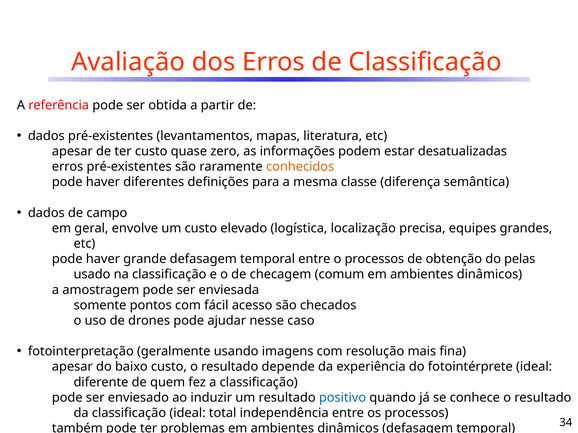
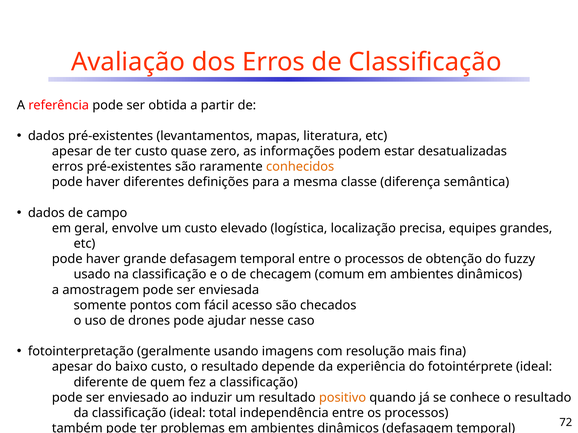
pelas: pelas -> fuzzy
positivo colour: blue -> orange
34: 34 -> 72
